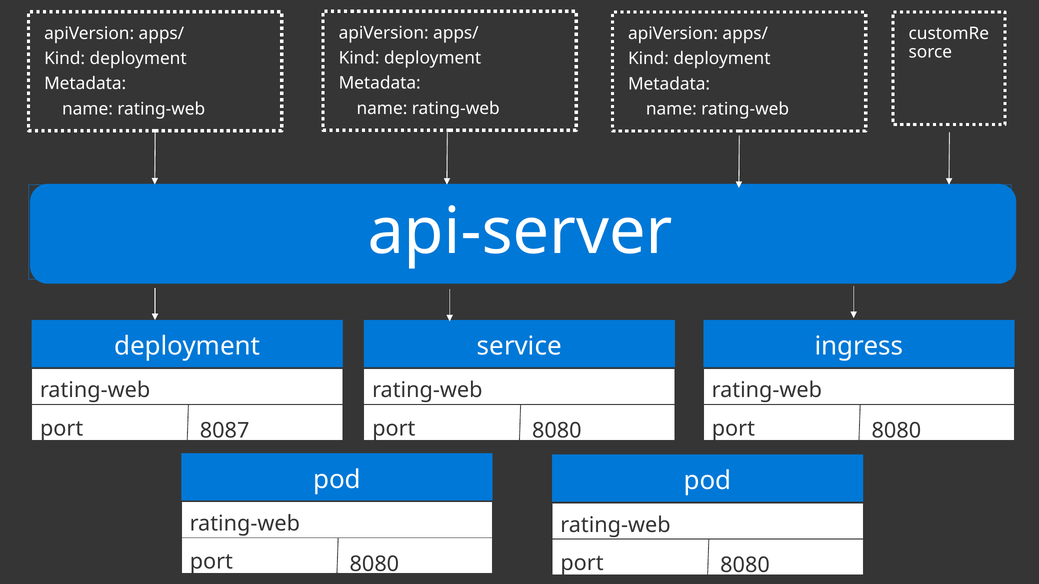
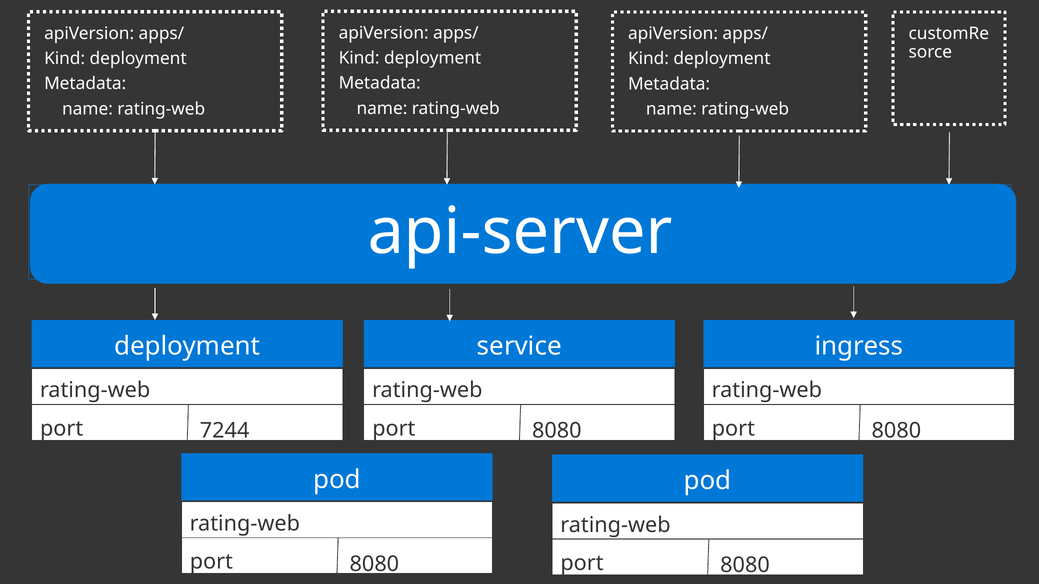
8087: 8087 -> 7244
